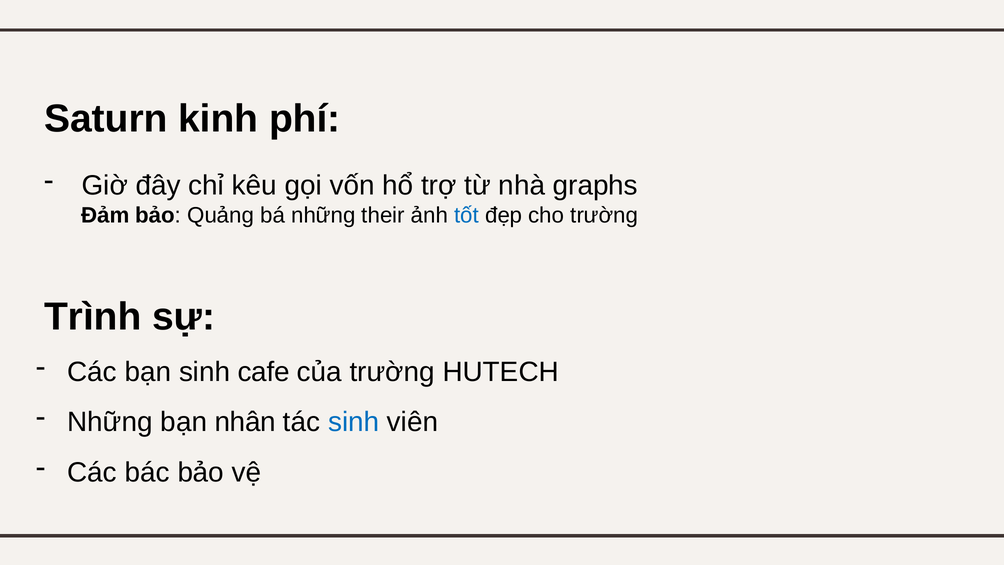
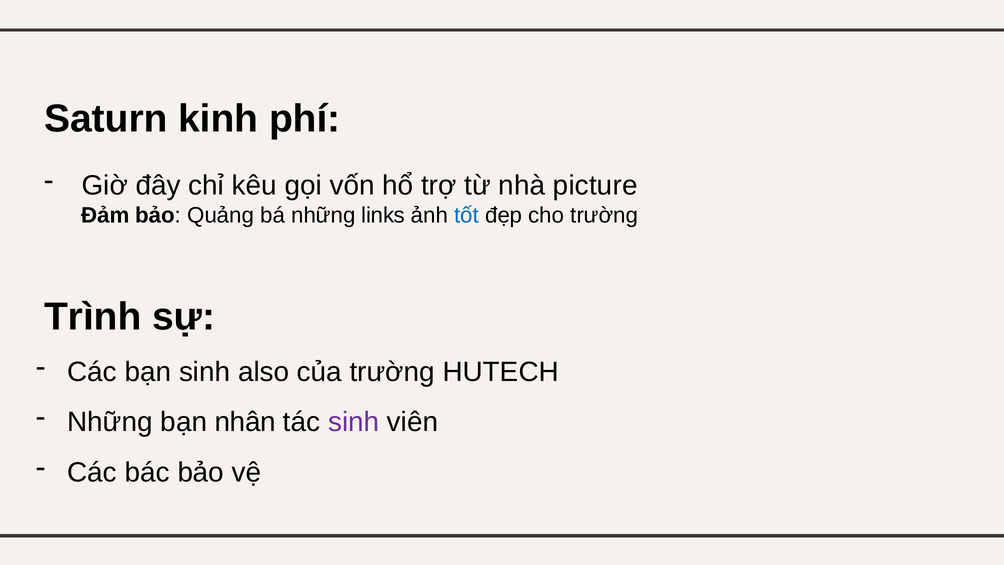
graphs: graphs -> picture
their: their -> links
cafe: cafe -> also
sinh at (354, 422) colour: blue -> purple
